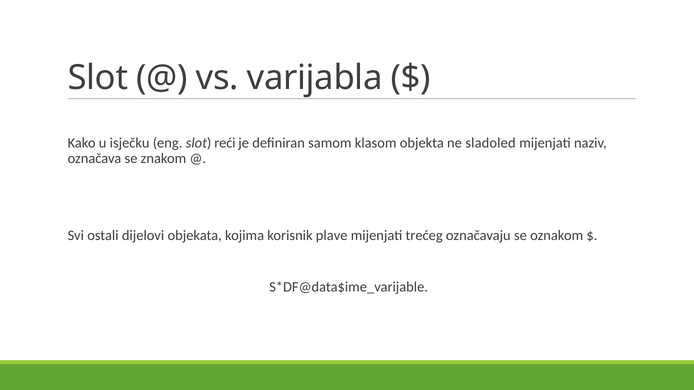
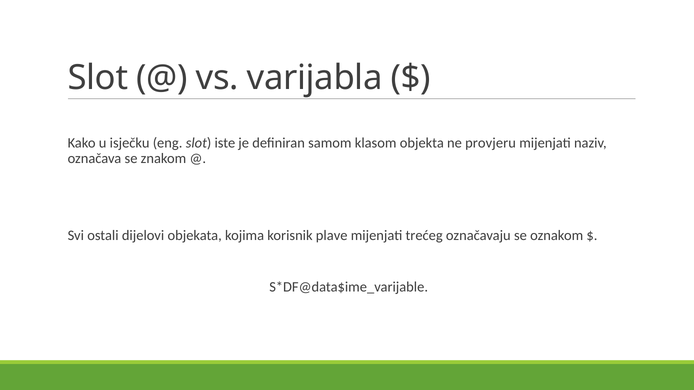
reći: reći -> iste
sladoled: sladoled -> provjeru
